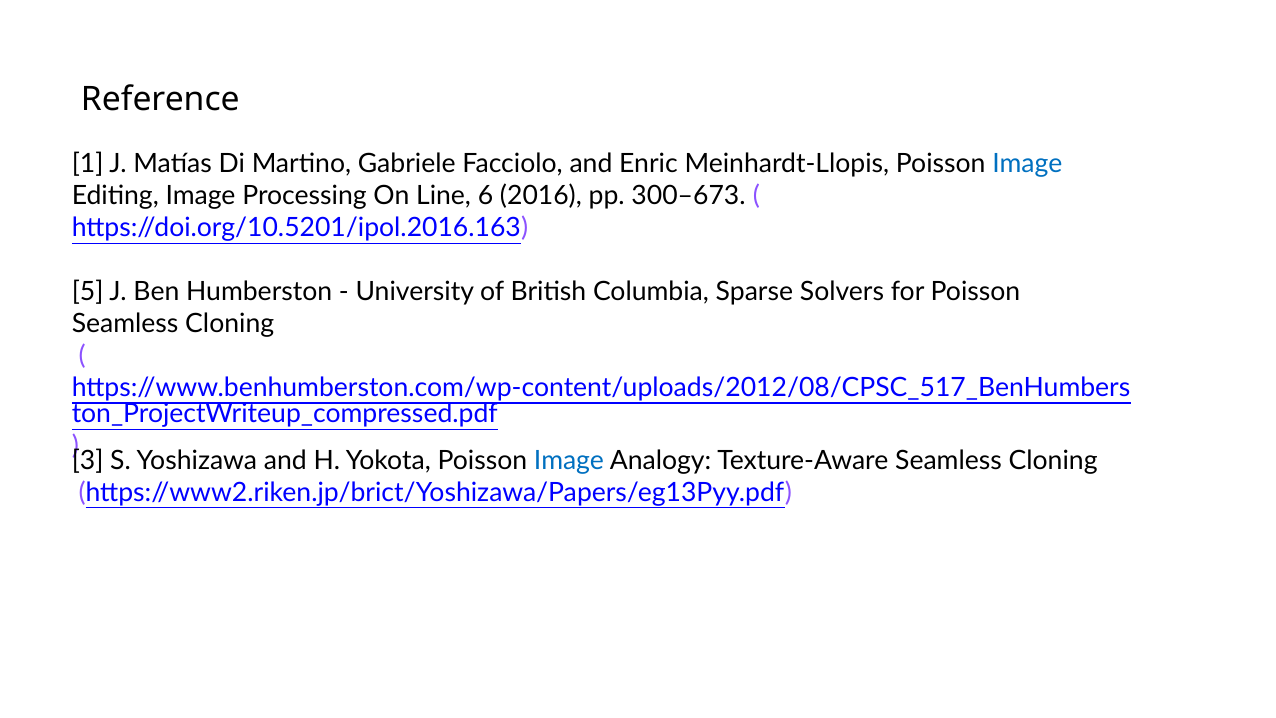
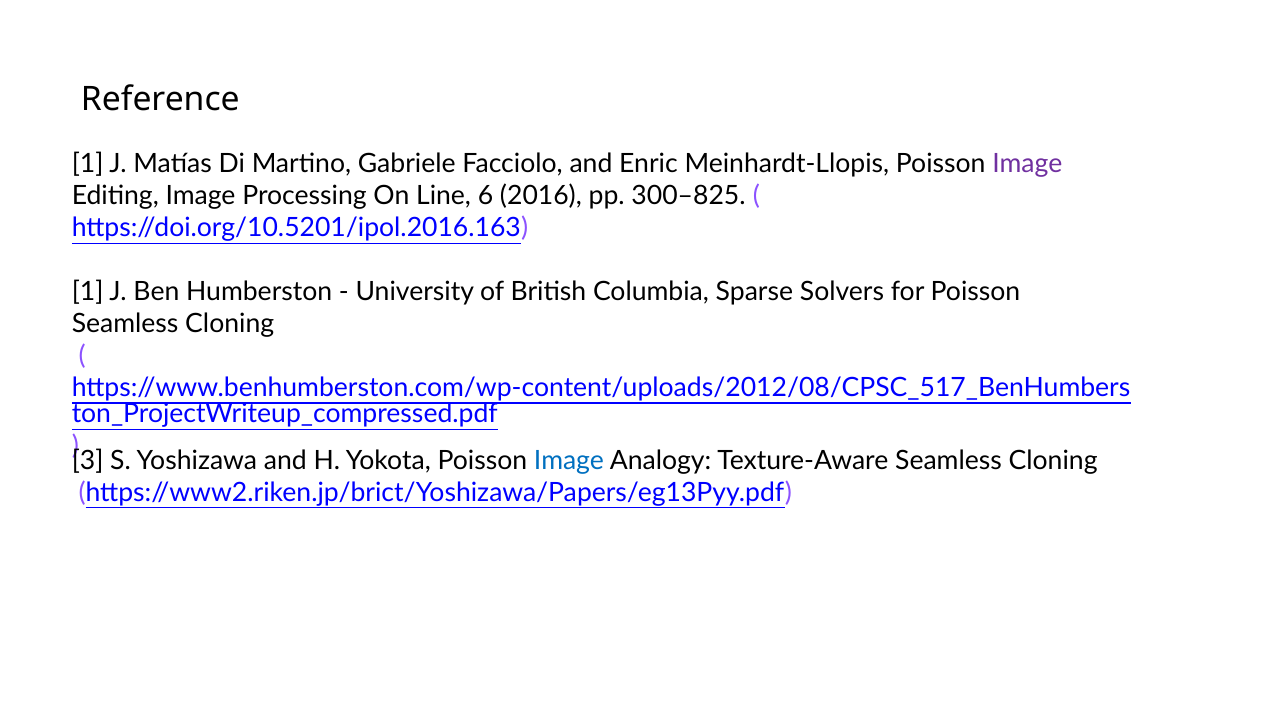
Image at (1027, 164) colour: blue -> purple
300–673: 300–673 -> 300–825
5 at (88, 292): 5 -> 1
